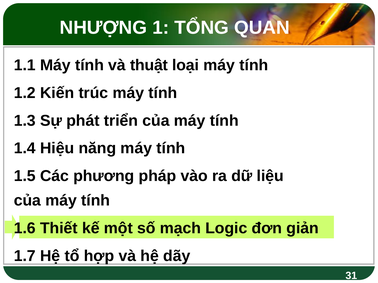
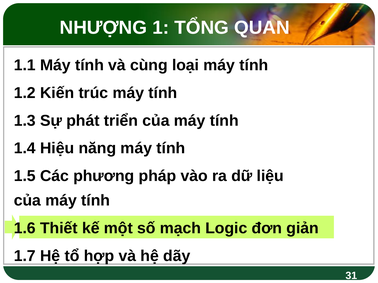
thuật: thuật -> cùng
